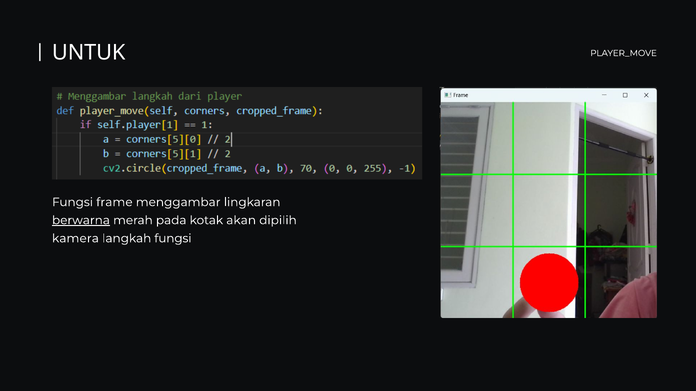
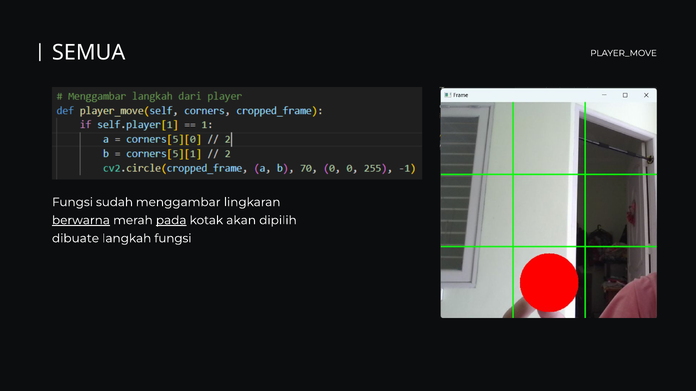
UNTUK: UNTUK -> SEMUA
frame: frame -> sudah
pada underline: none -> present
kamera: kamera -> dibuate
